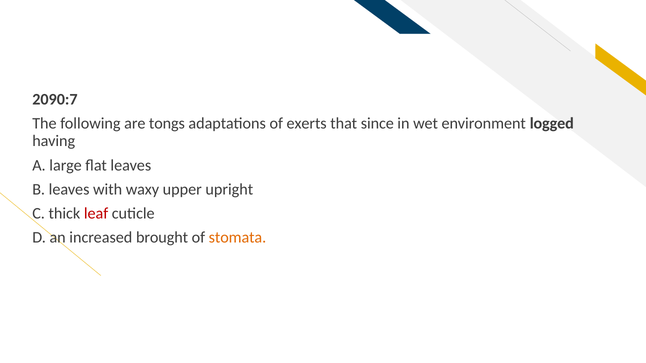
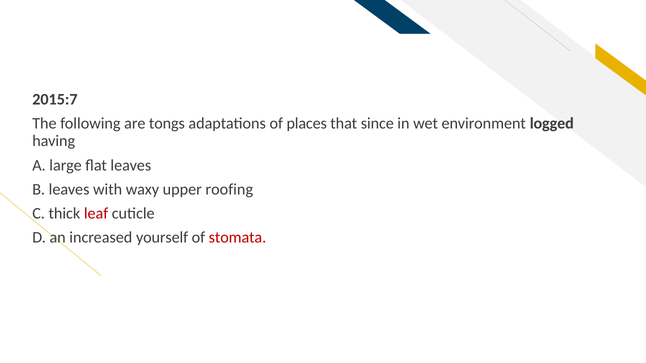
2090:7: 2090:7 -> 2015:7
exerts: exerts -> places
upright: upright -> roofing
brought: brought -> yourself
stomata colour: orange -> red
